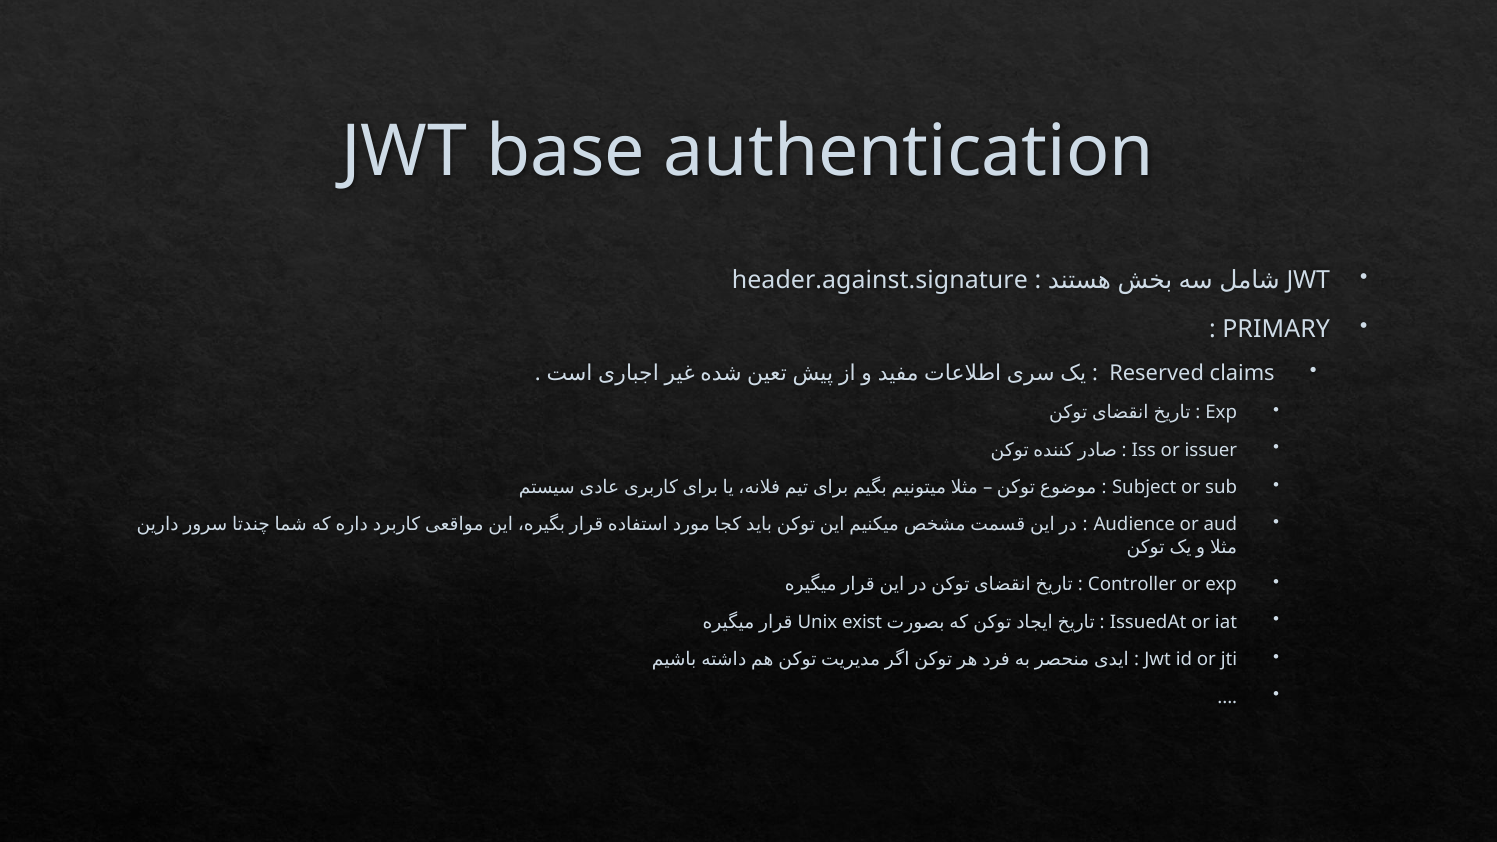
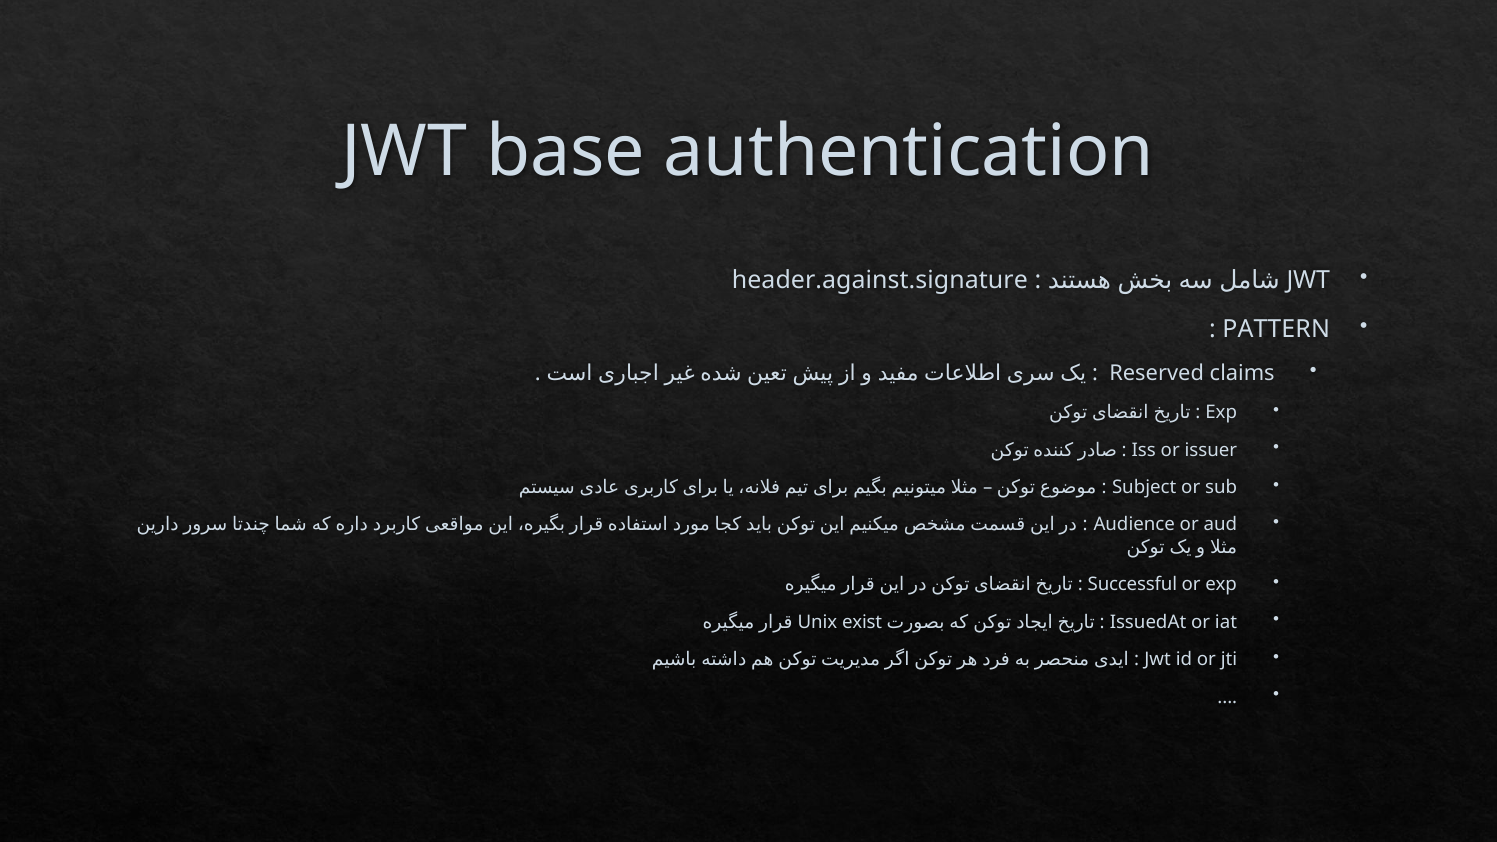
PRIMARY: PRIMARY -> PATTERN
Controller: Controller -> Successful
